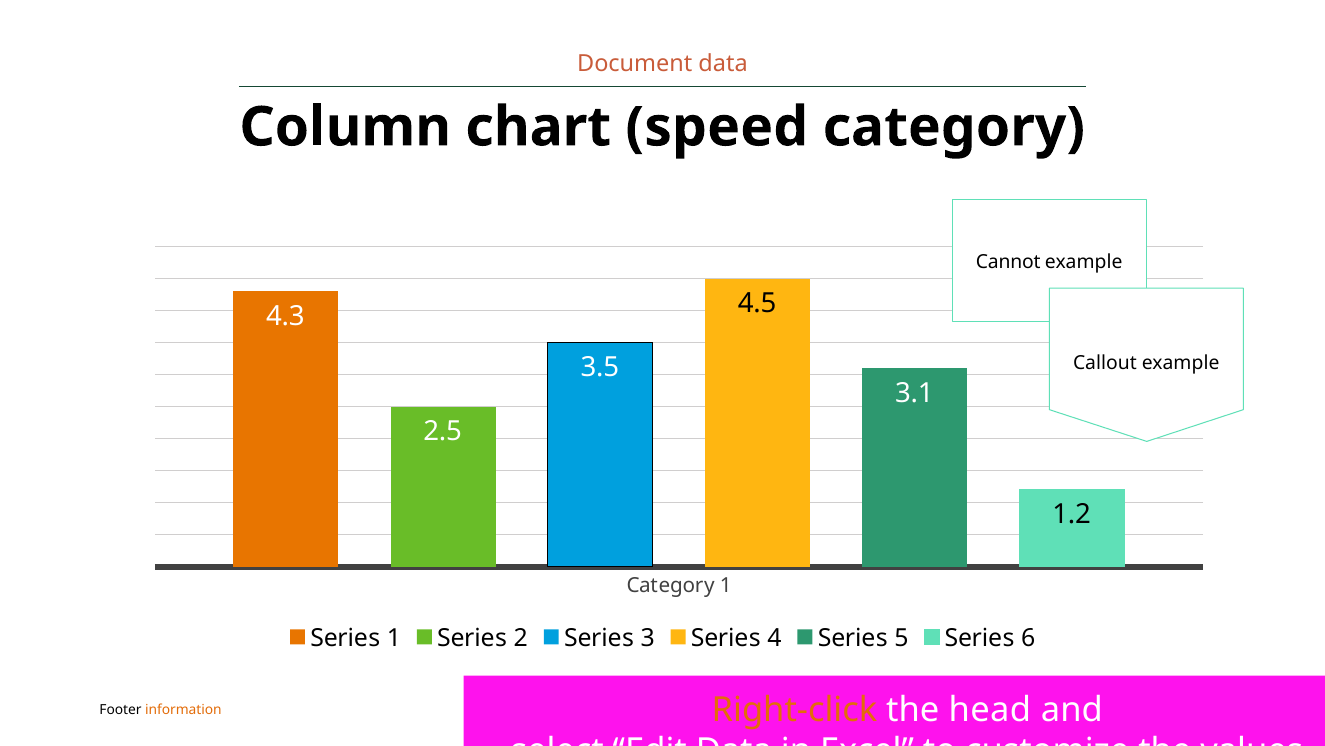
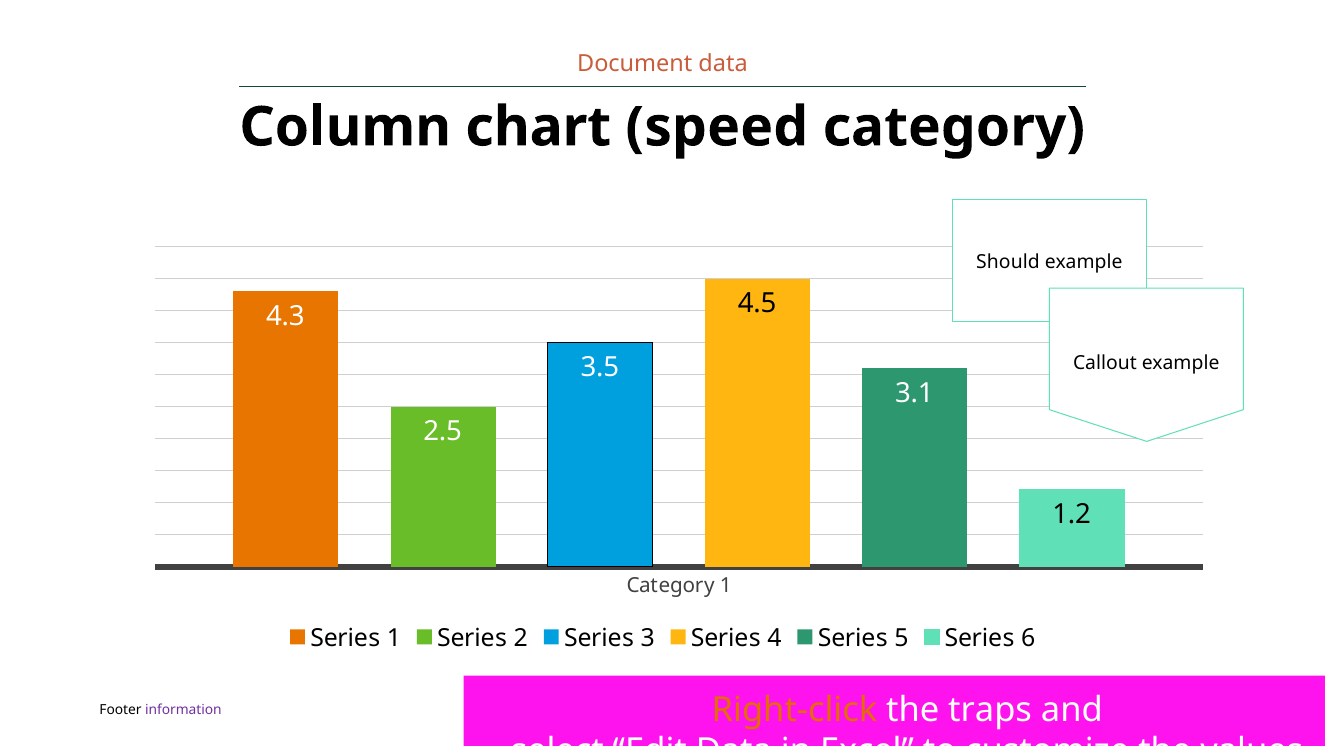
Cannot: Cannot -> Should
head: head -> traps
information colour: orange -> purple
